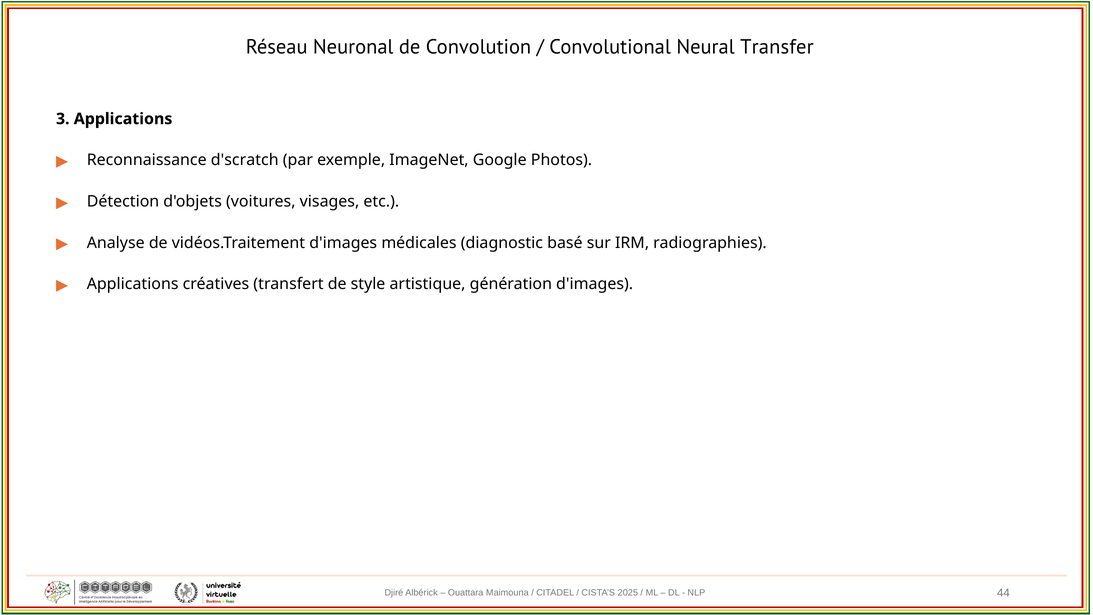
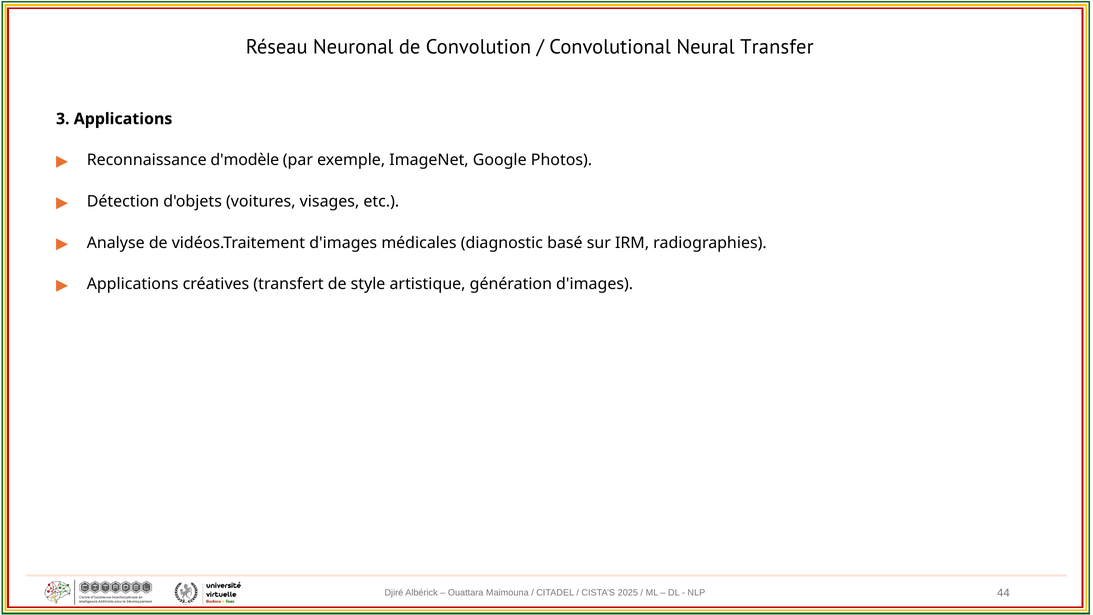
d'scratch: d'scratch -> d'modèle
